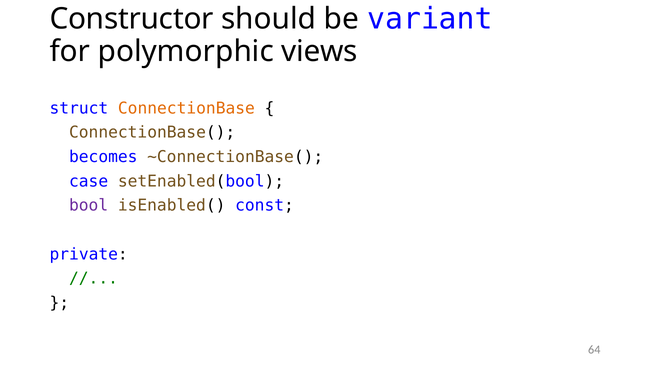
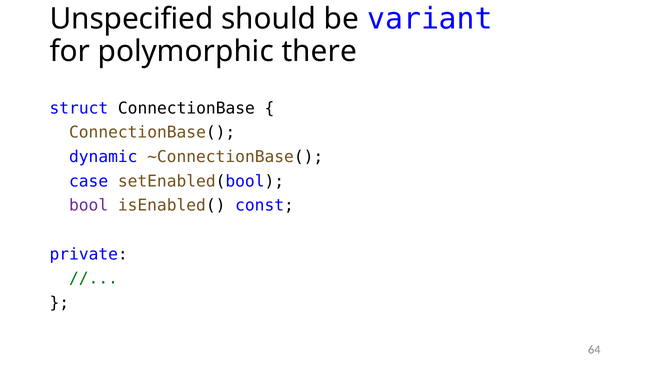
Constructor: Constructor -> Unspecified
views: views -> there
ConnectionBase colour: orange -> black
becomes: becomes -> dynamic
